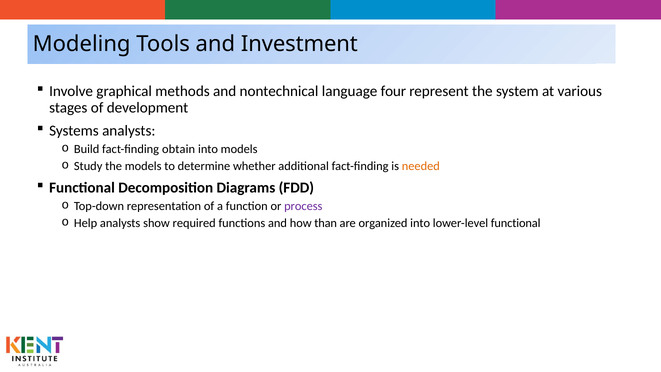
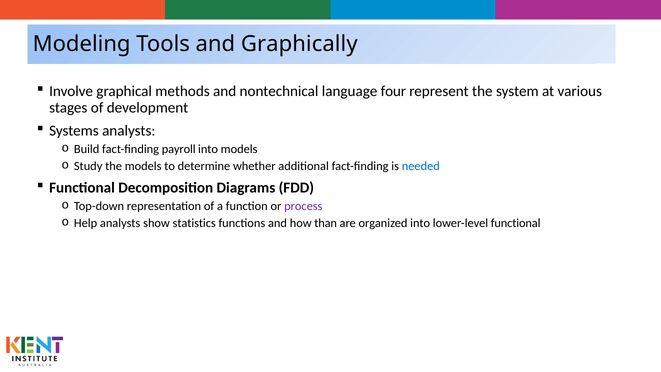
Investment: Investment -> Graphically
obtain: obtain -> payroll
needed colour: orange -> blue
required: required -> statistics
